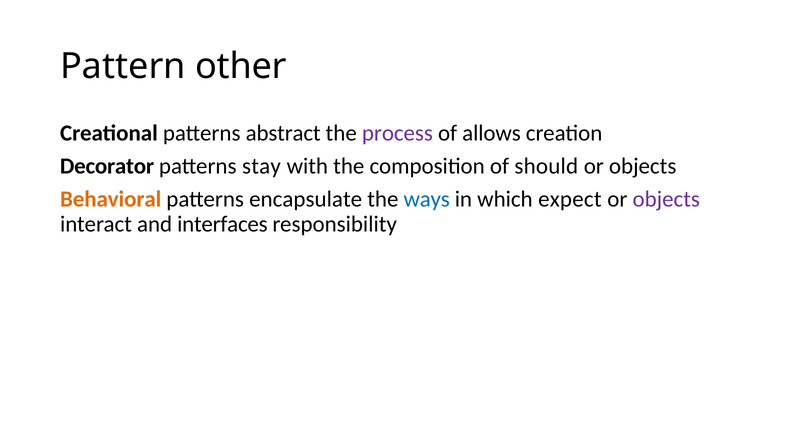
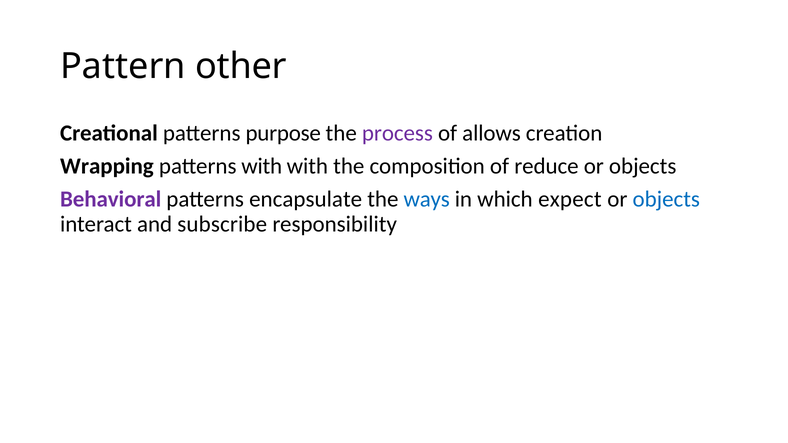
abstract: abstract -> purpose
Decorator: Decorator -> Wrapping
patterns stay: stay -> with
should: should -> reduce
Behavioral colour: orange -> purple
objects at (666, 199) colour: purple -> blue
interfaces: interfaces -> subscribe
